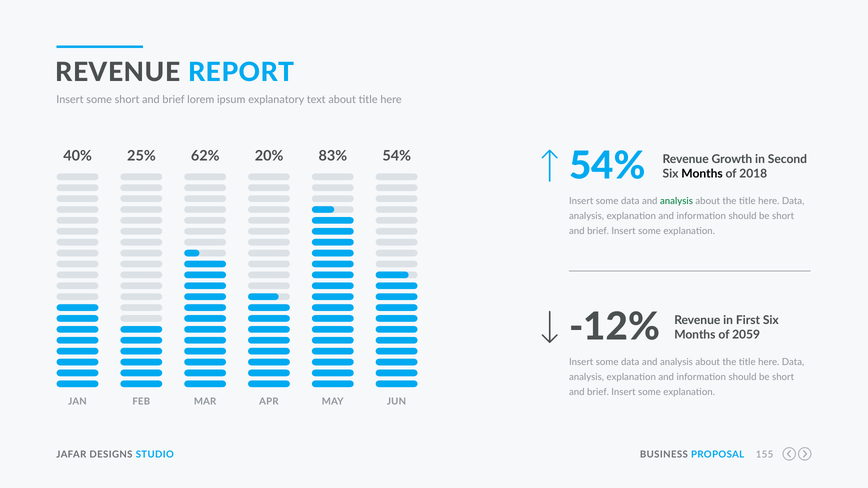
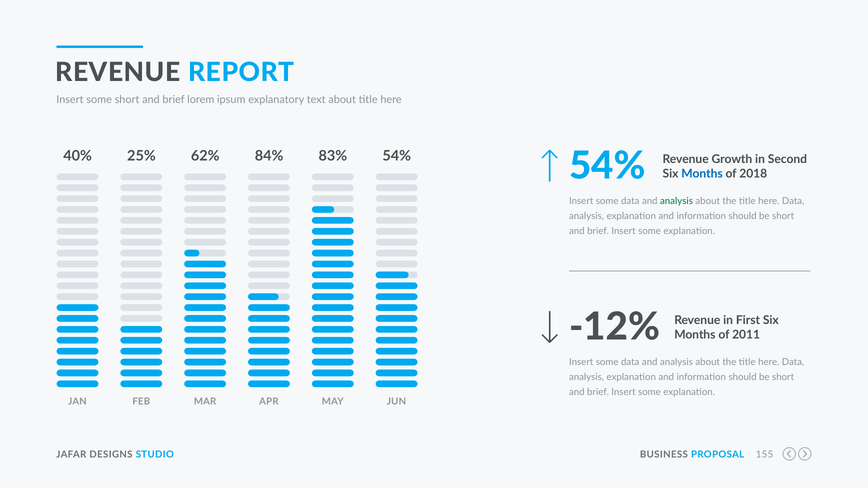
20%: 20% -> 84%
Months at (702, 174) colour: black -> blue
2059: 2059 -> 2011
